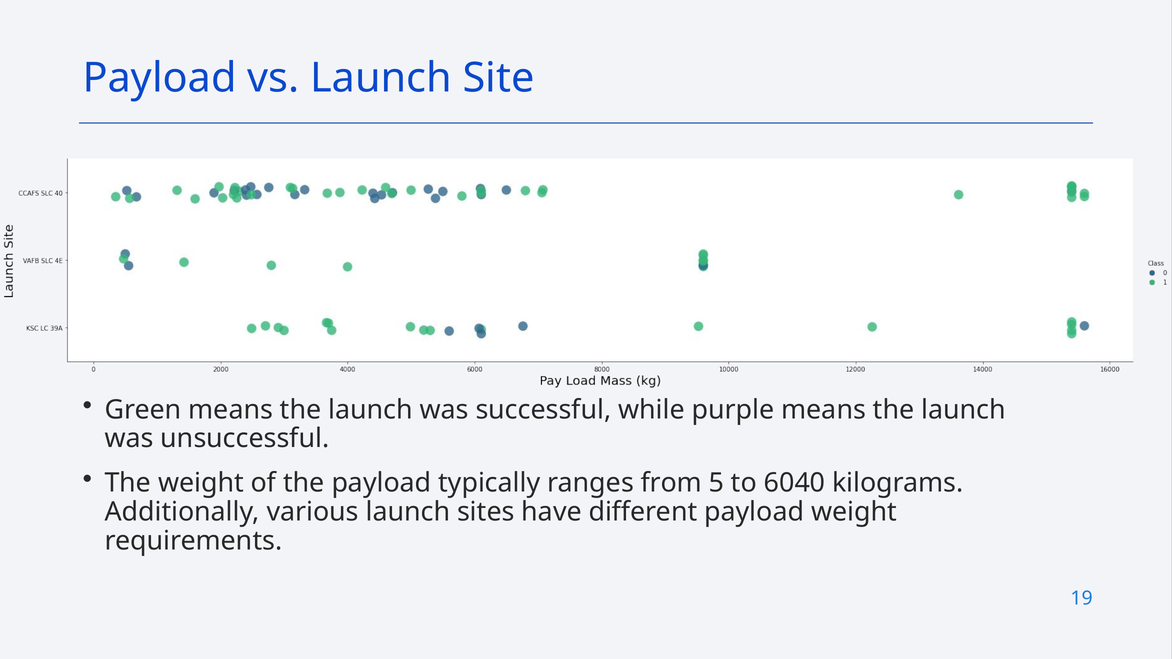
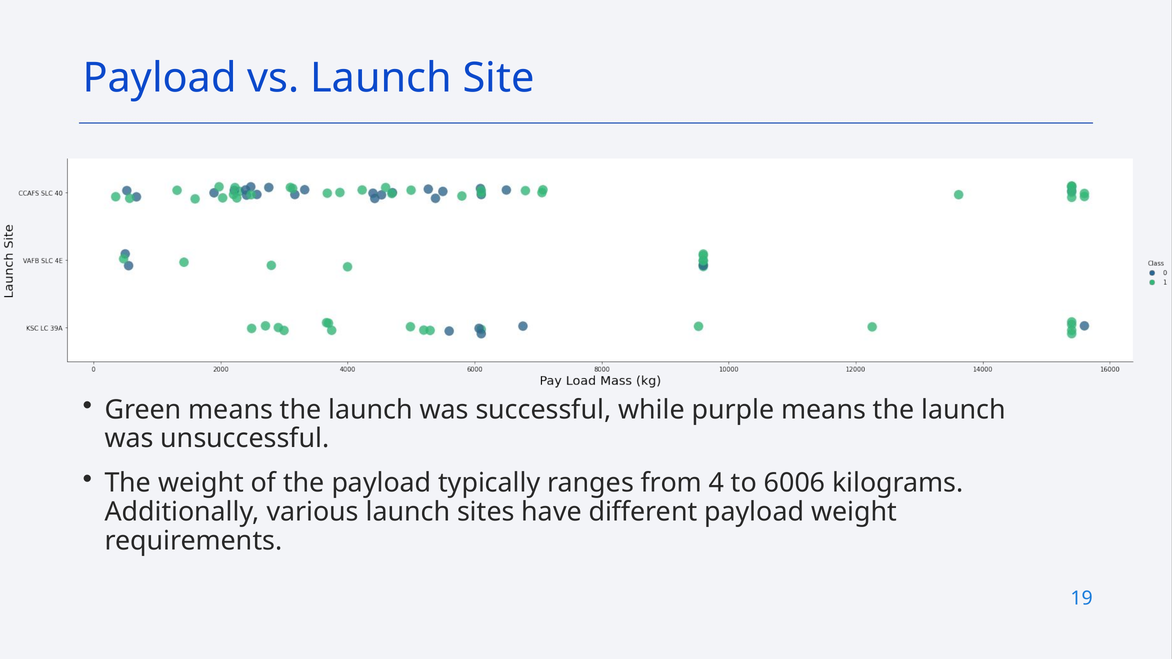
5: 5 -> 4
6040: 6040 -> 6006
